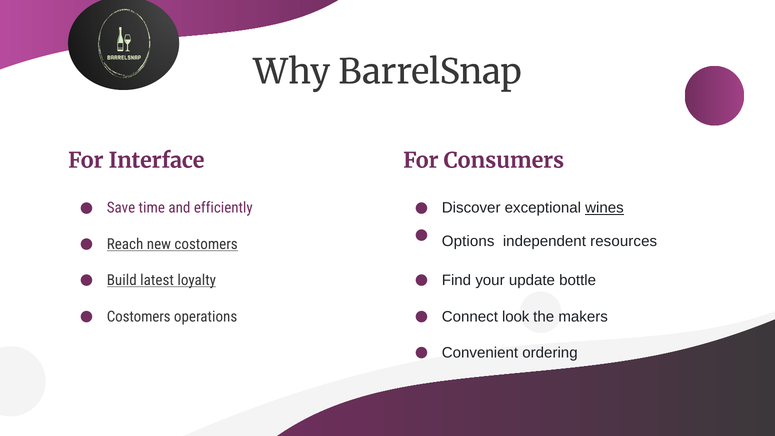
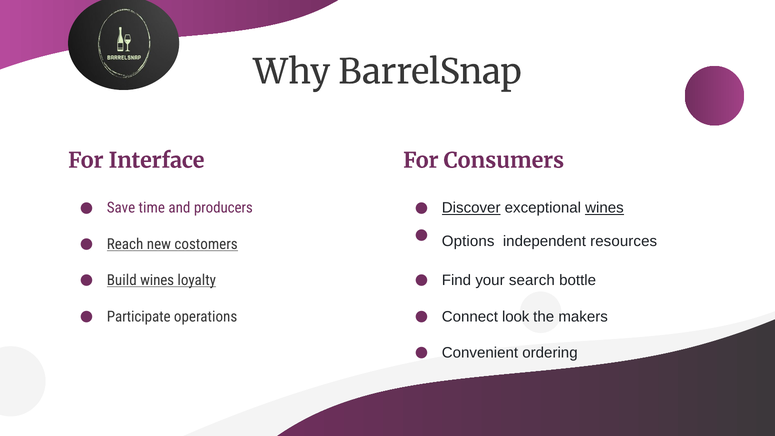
efficiently: efficiently -> producers
Discover underline: none -> present
Build latest: latest -> wines
update: update -> search
Costomers at (139, 317): Costomers -> Participate
